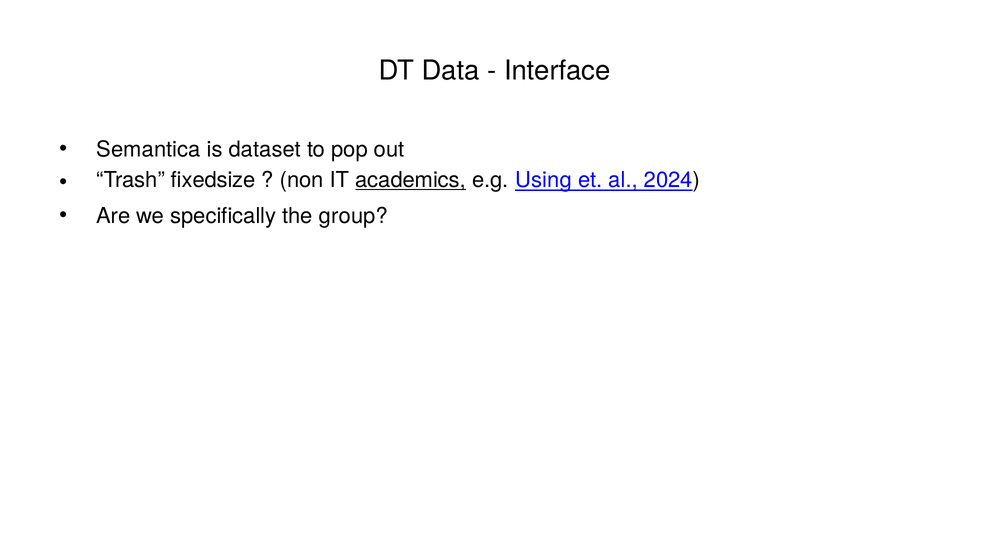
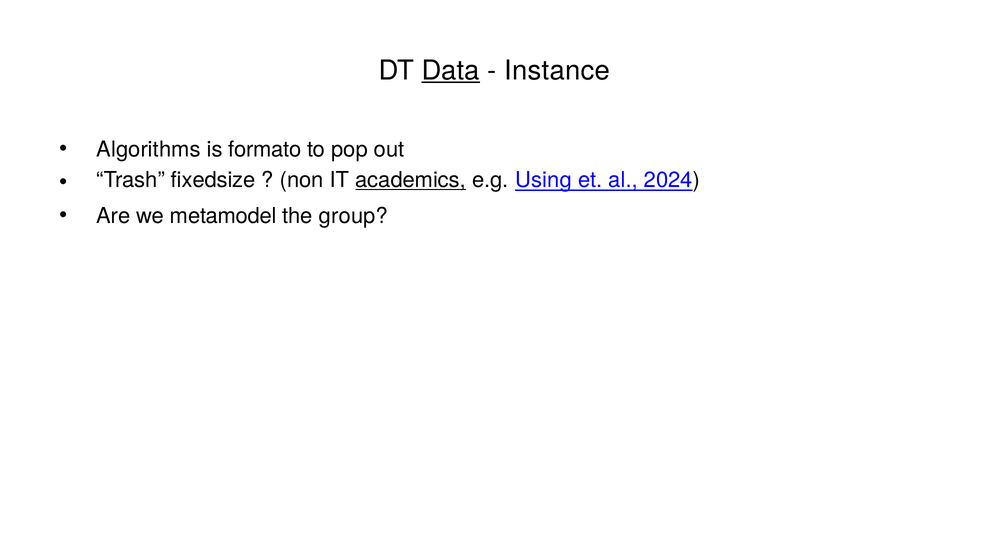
Data underline: none -> present
Interface: Interface -> Instance
Semantica: Semantica -> Algorithms
dataset: dataset -> formato
specifically: specifically -> metamodel
